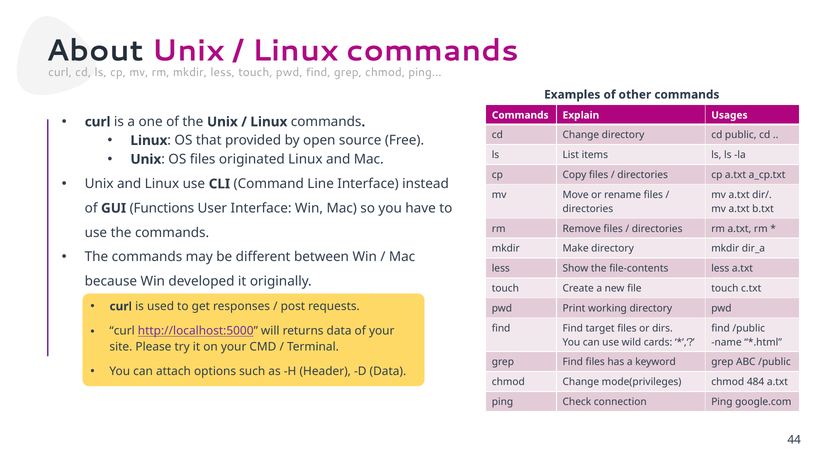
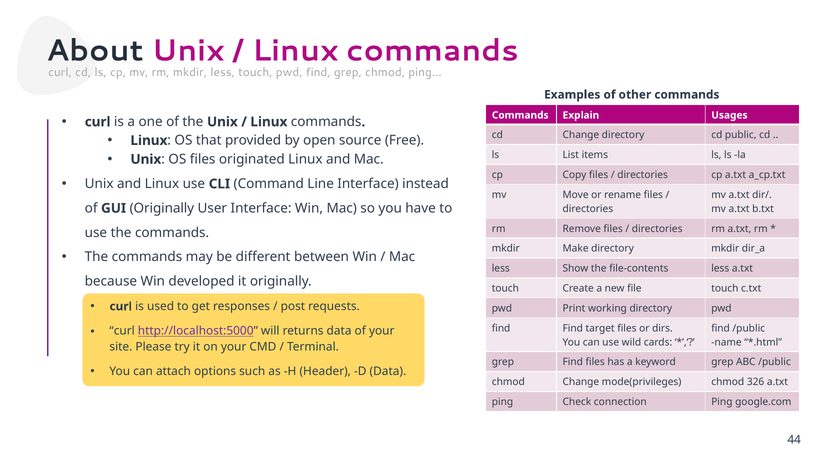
GUI Functions: Functions -> Originally
484: 484 -> 326
